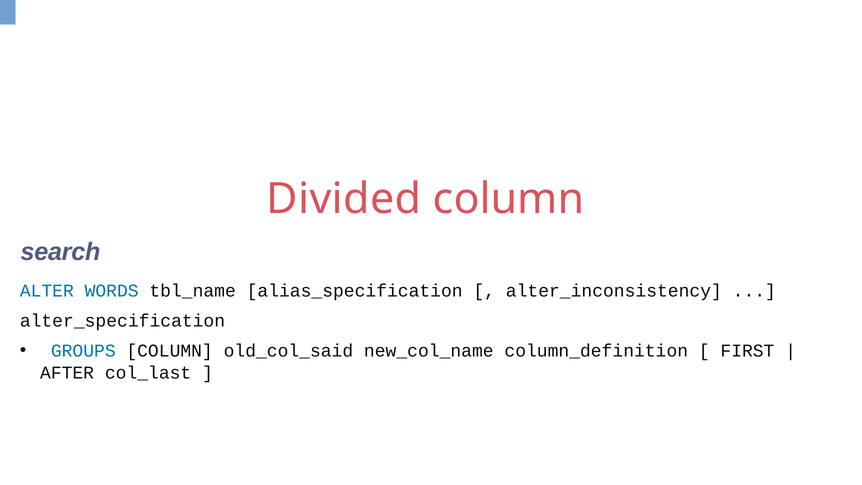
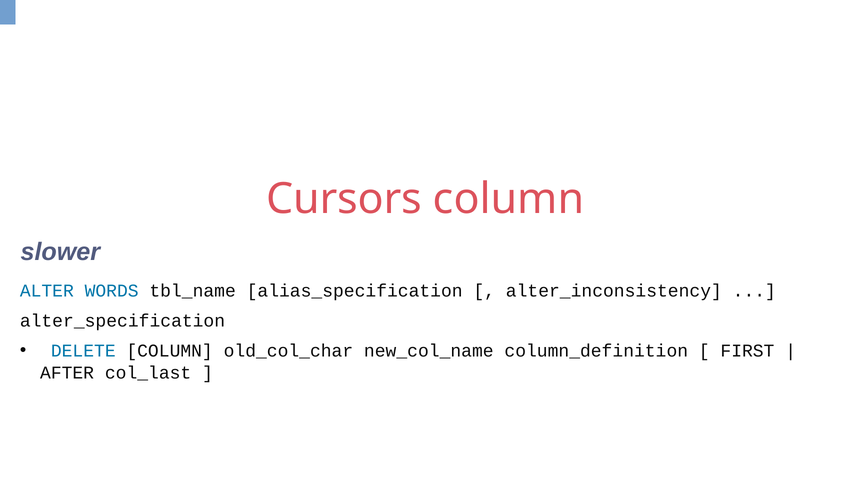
Divided: Divided -> Cursors
search: search -> slower
GROUPS: GROUPS -> DELETE
old_col_said: old_col_said -> old_col_char
